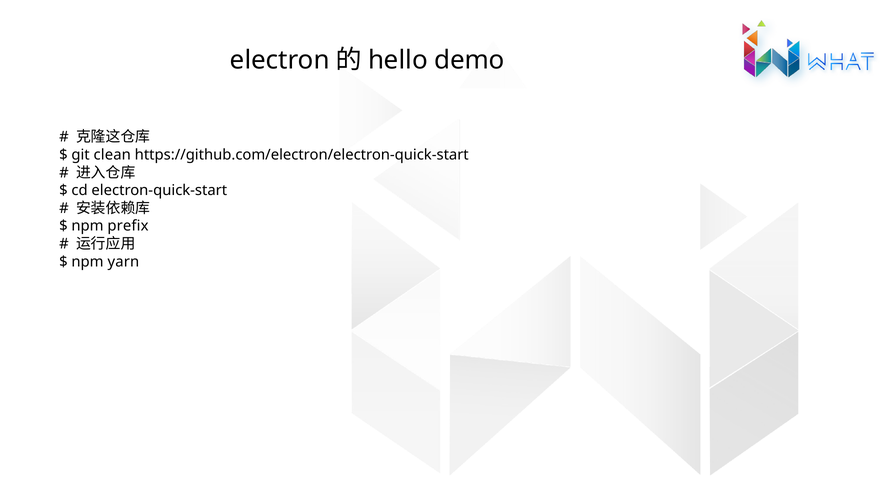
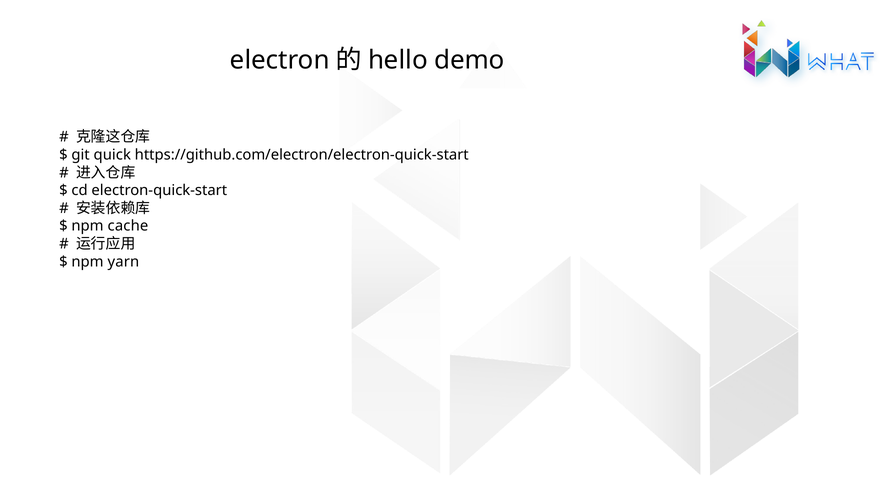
clean: clean -> quick
prefix: prefix -> cache
